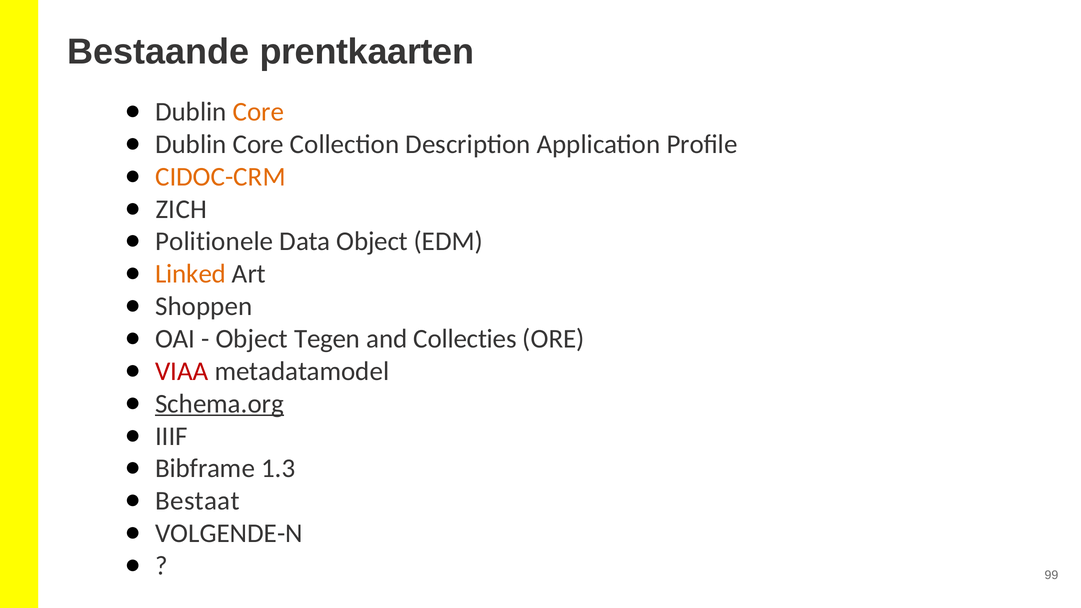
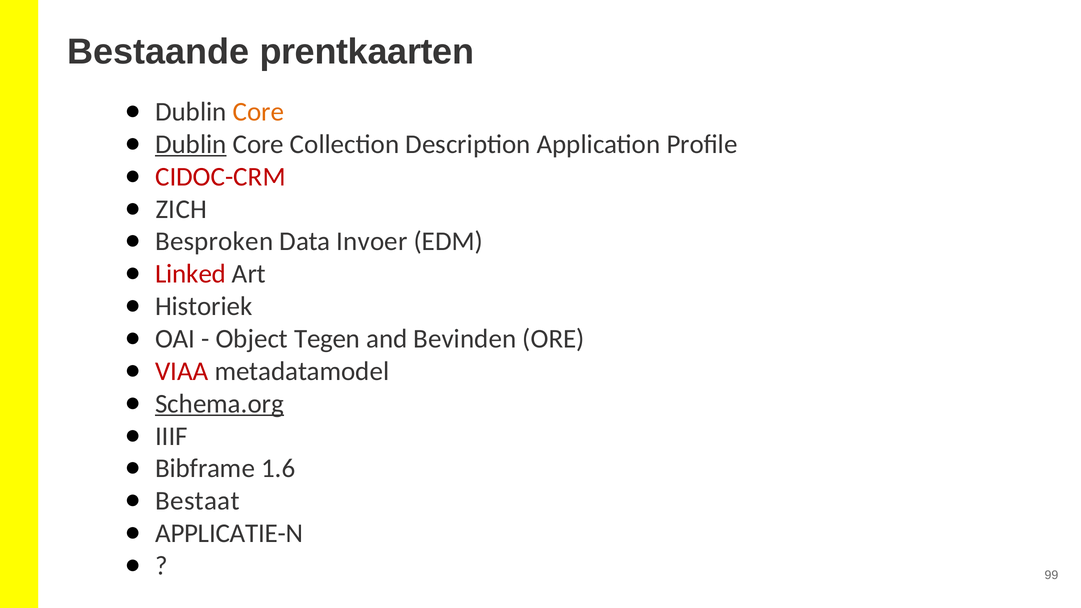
Dublin at (191, 144) underline: none -> present
CIDOC-CRM colour: orange -> red
Politionele: Politionele -> Besproken
Data Object: Object -> Invoer
Linked colour: orange -> red
Shoppen: Shoppen -> Historiek
Collecties: Collecties -> Bevinden
1.3: 1.3 -> 1.6
VOLGENDE-N: VOLGENDE-N -> APPLICATIE-N
